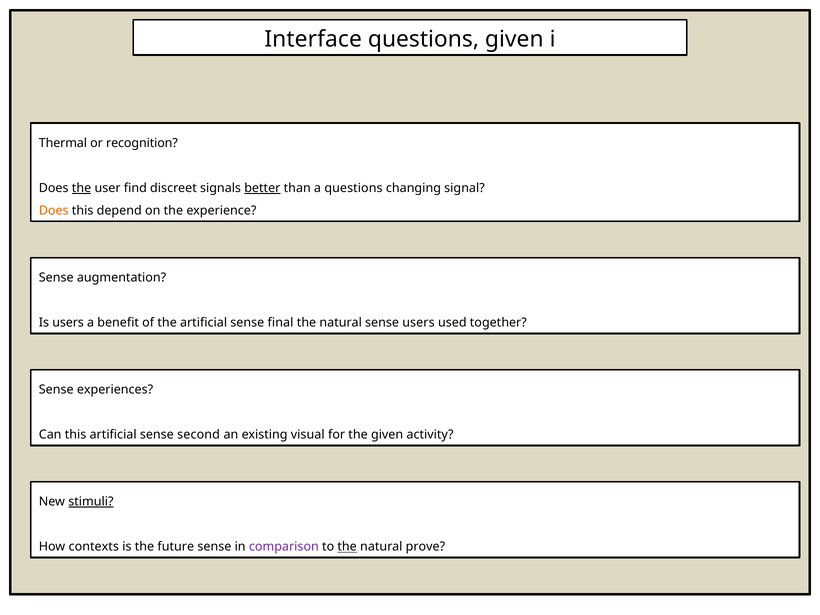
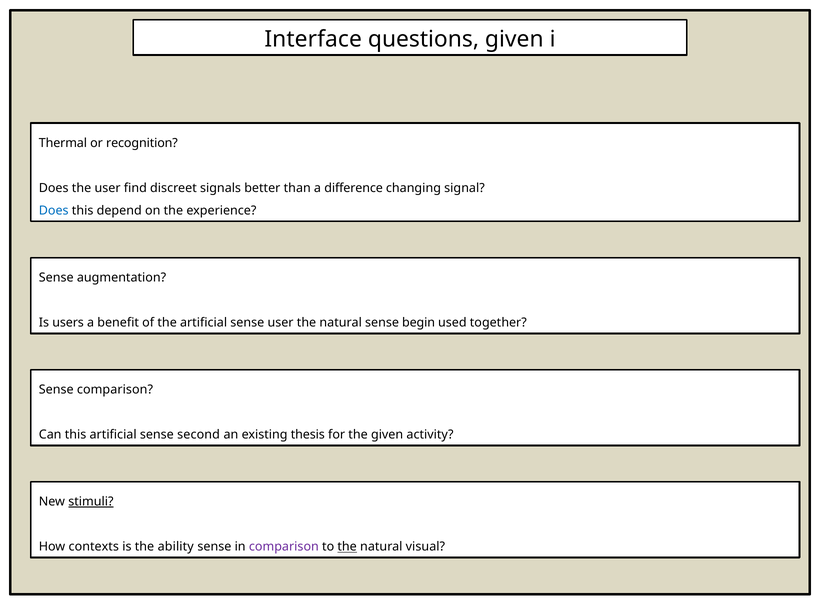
the at (82, 188) underline: present -> none
better underline: present -> none
a questions: questions -> difference
Does at (54, 211) colour: orange -> blue
sense final: final -> user
sense users: users -> begin
Sense experiences: experiences -> comparison
visual: visual -> thesis
future: future -> ability
prove: prove -> visual
